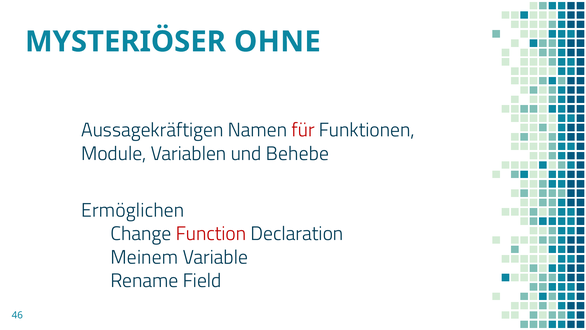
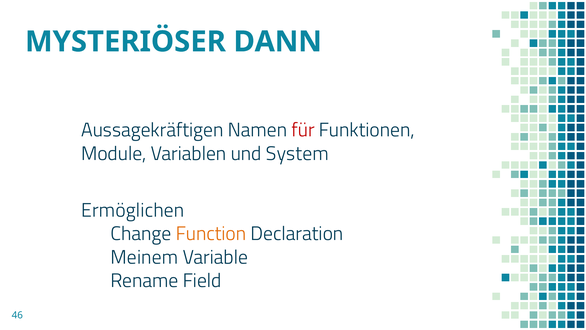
OHNE: OHNE -> DANN
Behebe: Behebe -> System
Function colour: red -> orange
